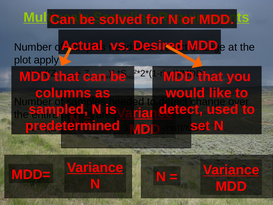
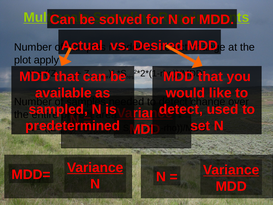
columns: columns -> available
